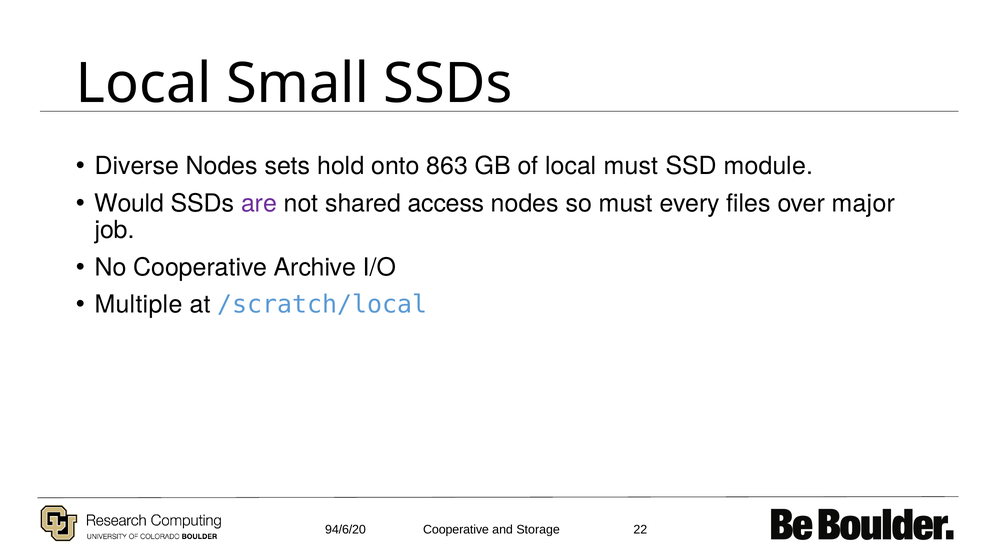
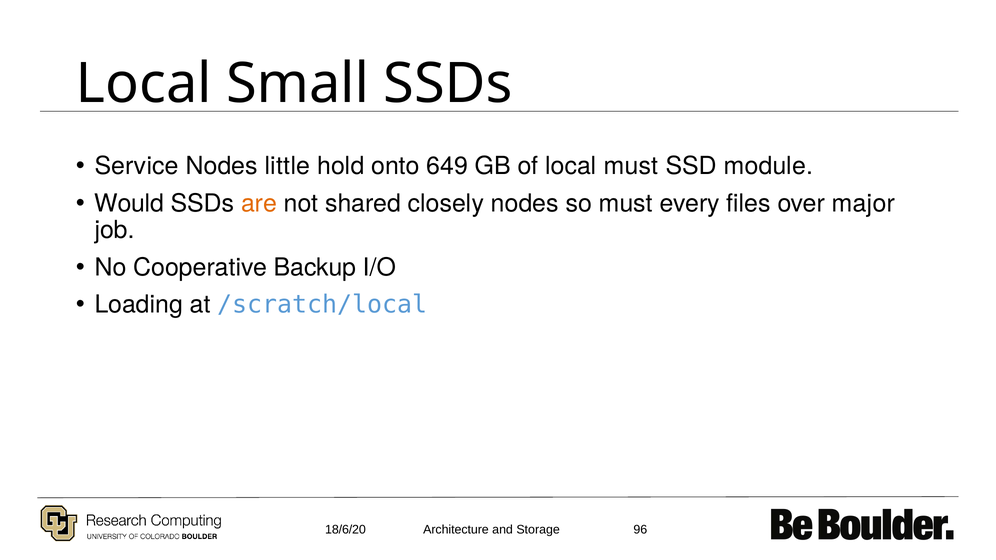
Diverse: Diverse -> Service
sets: sets -> little
863: 863 -> 649
are colour: purple -> orange
access: access -> closely
Archive: Archive -> Backup
Multiple: Multiple -> Loading
94/6/20: 94/6/20 -> 18/6/20
Cooperative at (456, 530): Cooperative -> Architecture
22: 22 -> 96
